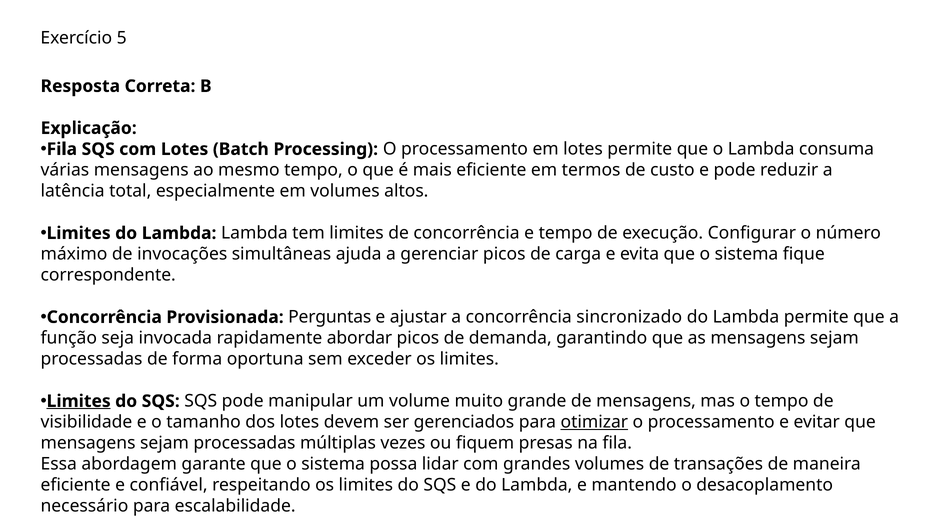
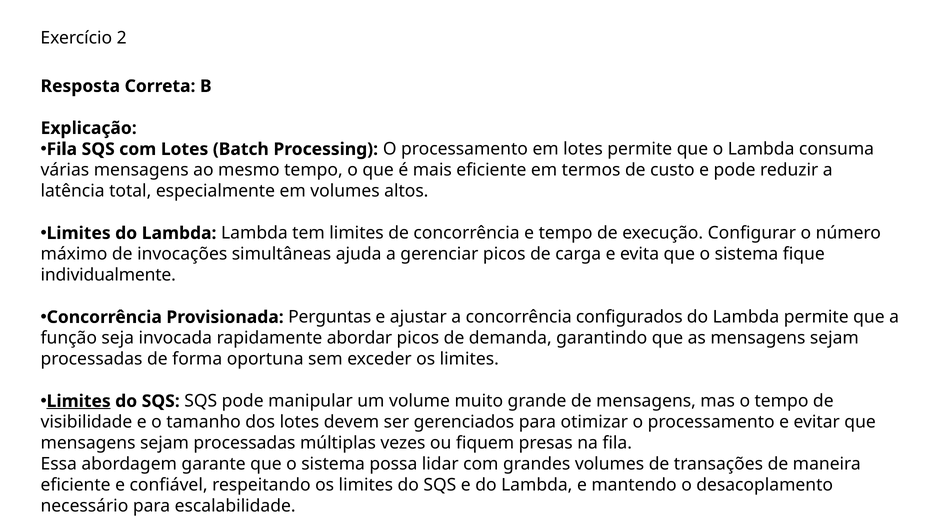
5: 5 -> 2
correspondente: correspondente -> individualmente
sincronizado: sincronizado -> configurados
otimizar underline: present -> none
